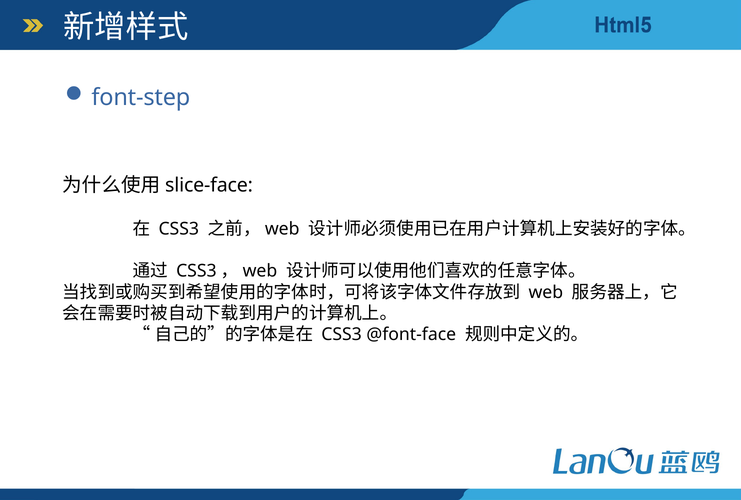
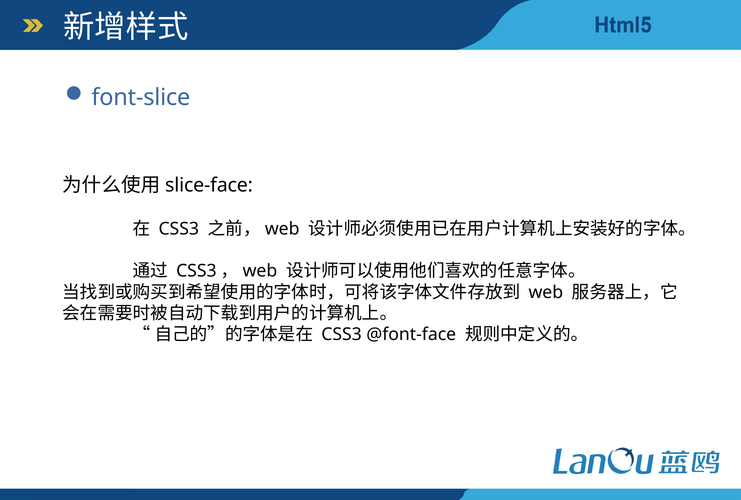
font-step: font-step -> font-slice
